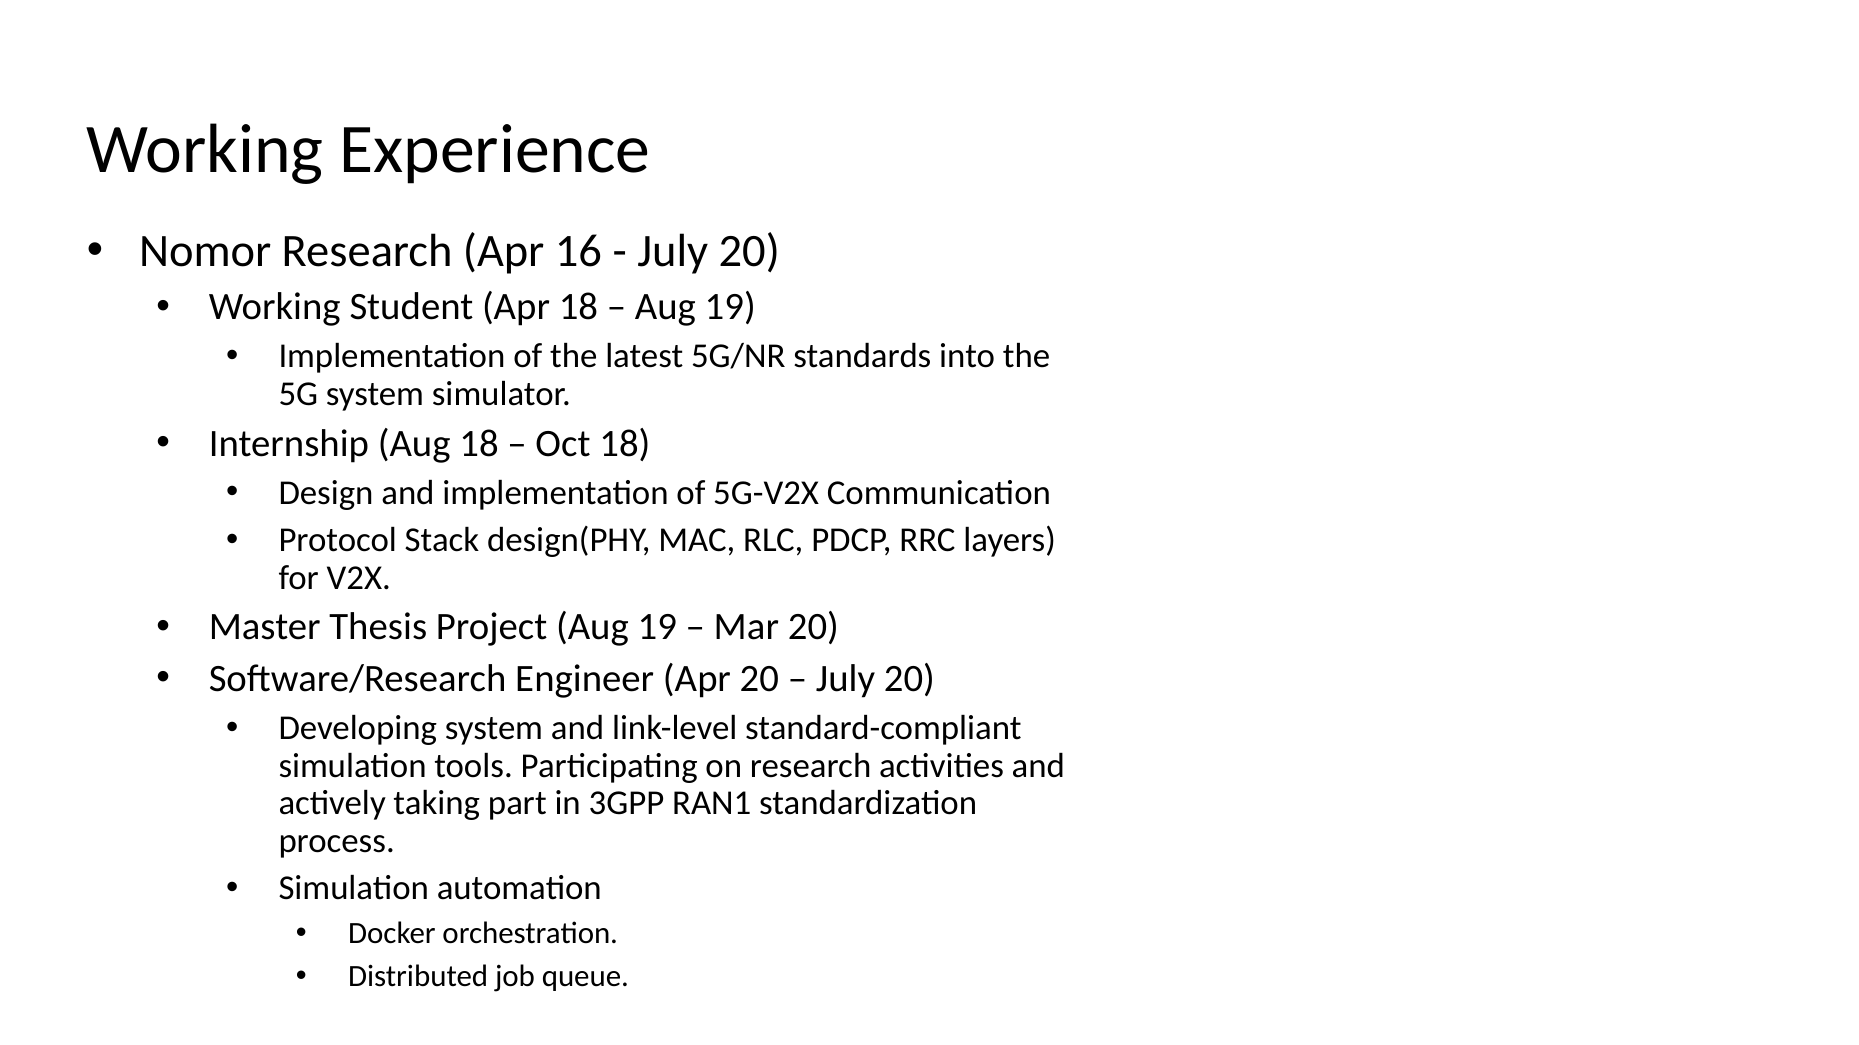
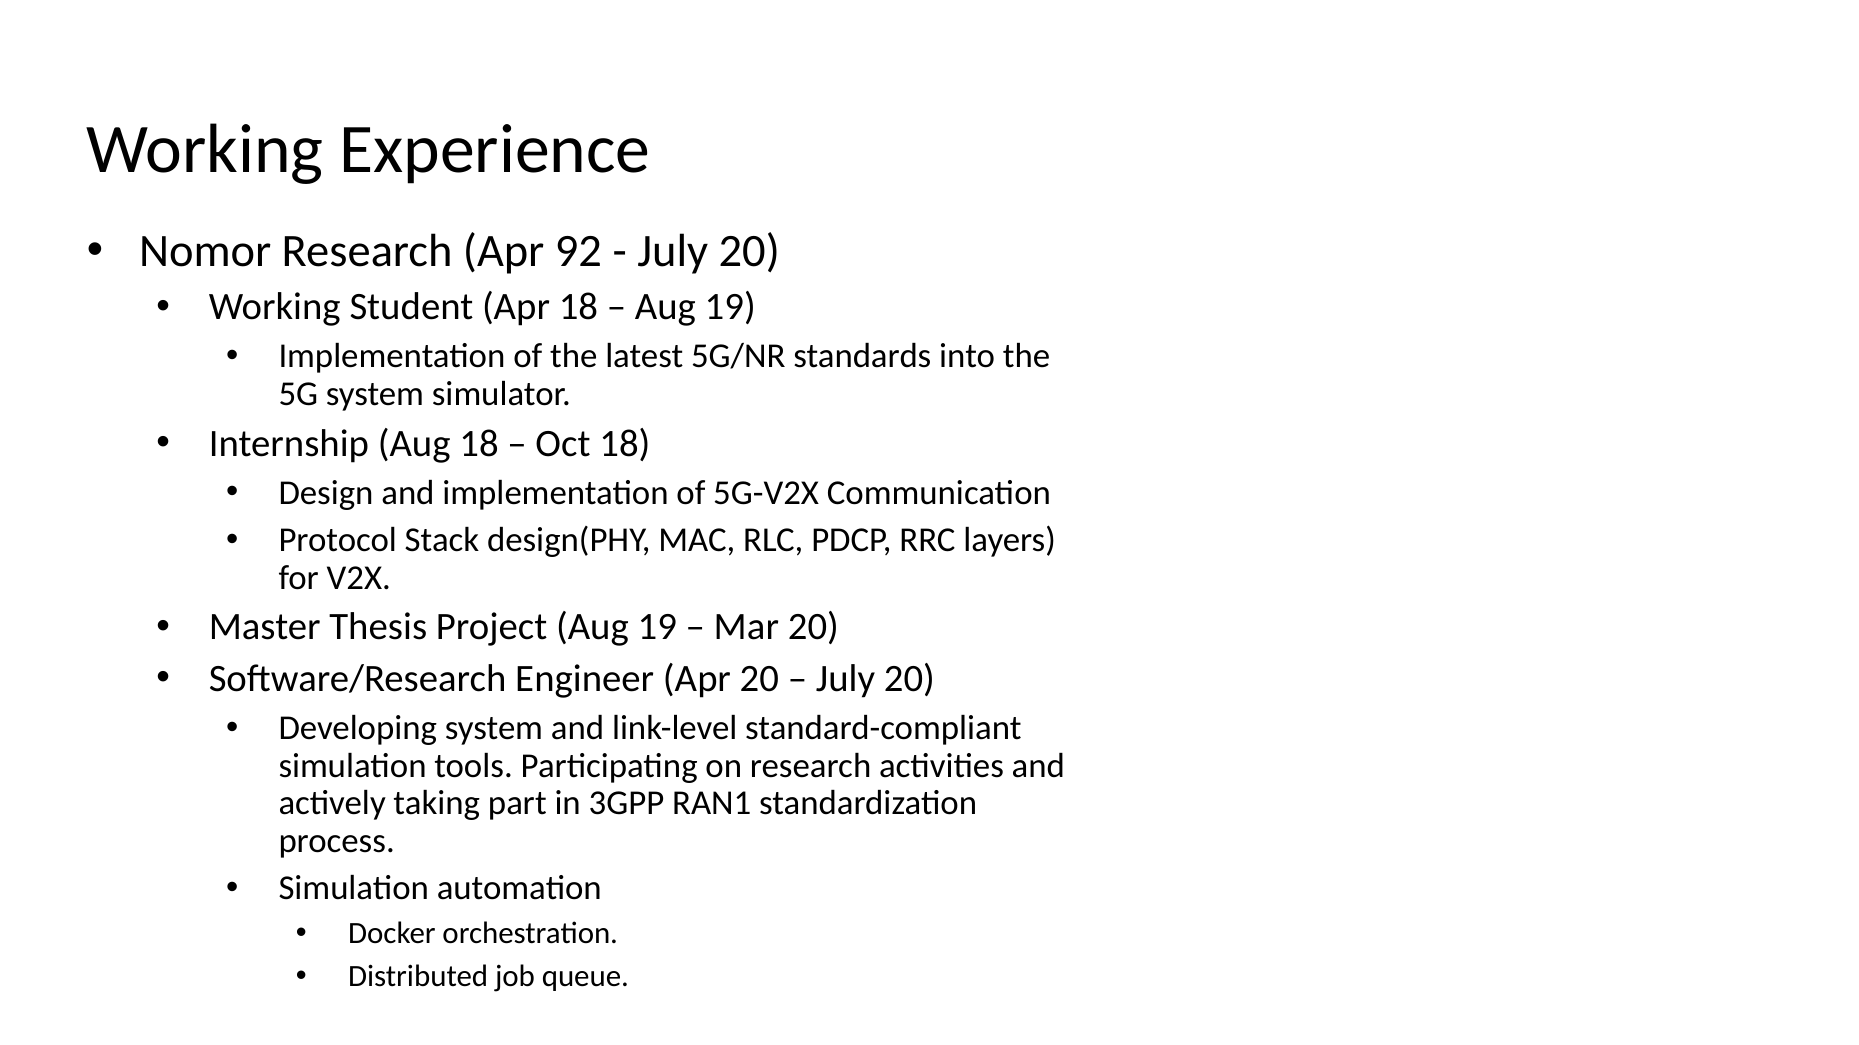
16: 16 -> 92
